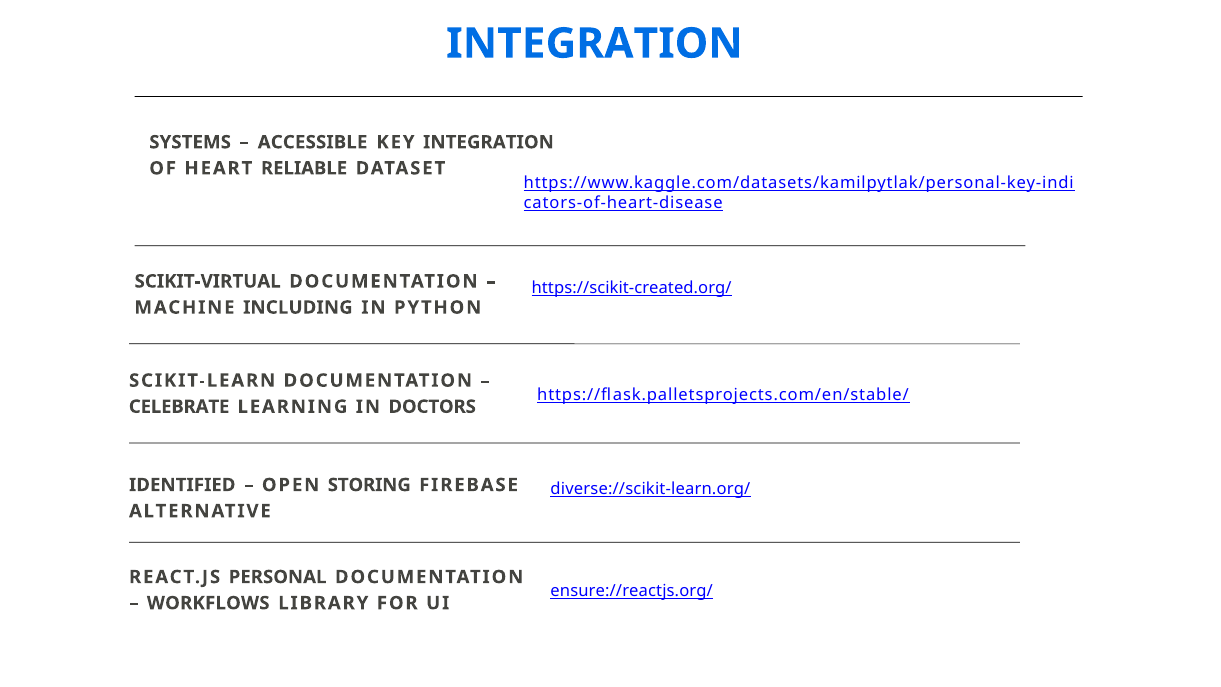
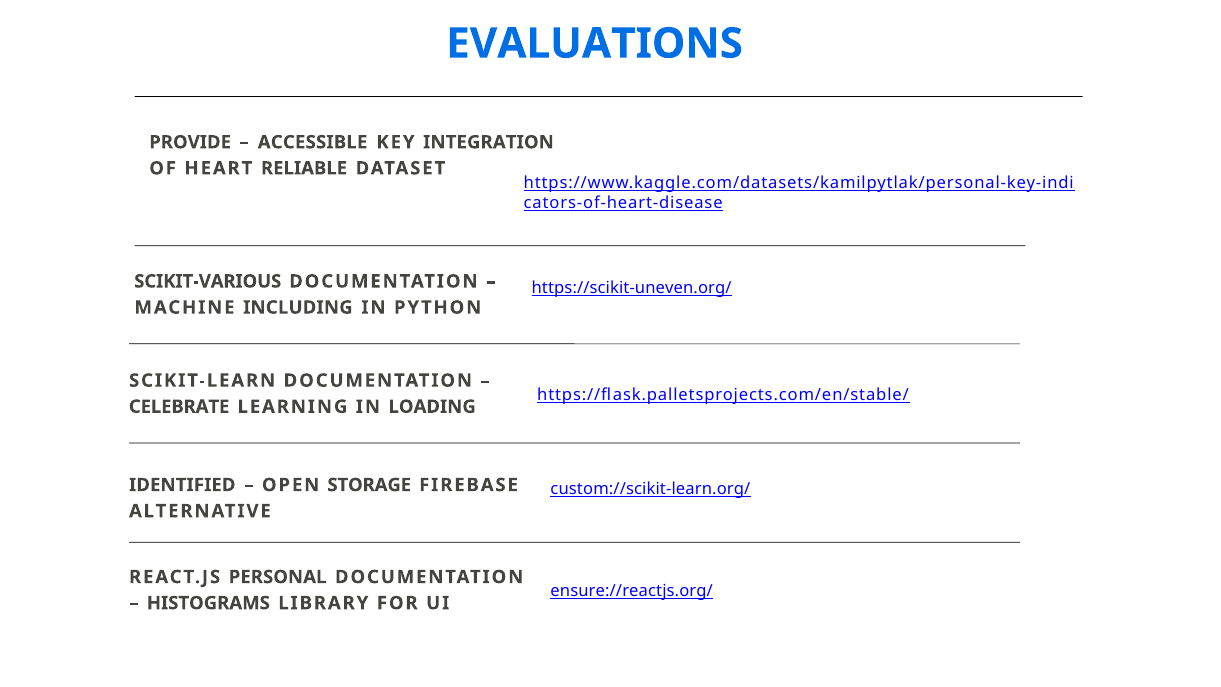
INTEGRATION at (594, 44): INTEGRATION -> EVALUATIONS
SYSTEMS: SYSTEMS -> PROVIDE
SCIKIT-VIRTUAL: SCIKIT-VIRTUAL -> SCIKIT-VARIOUS
https://scikit-created.org/: https://scikit-created.org/ -> https://scikit-uneven.org/
DOCTORS: DOCTORS -> LOADING
STORING: STORING -> STORAGE
diverse://scikit-learn.org/: diverse://scikit-learn.org/ -> custom://scikit-learn.org/
WORKFLOWS: WORKFLOWS -> HISTOGRAMS
